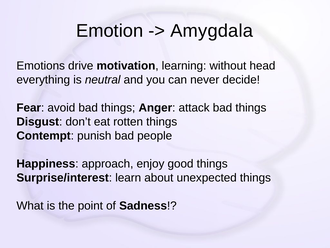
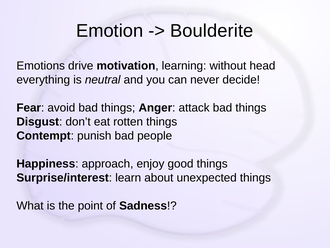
Amygdala: Amygdala -> Boulderite
